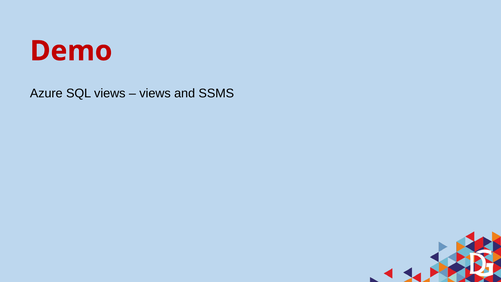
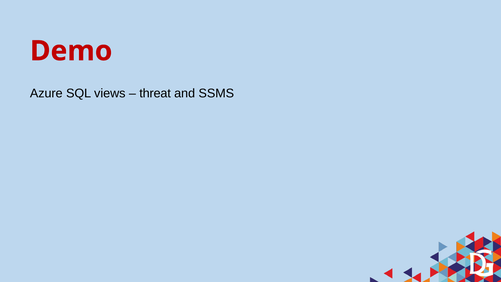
views at (155, 93): views -> threat
